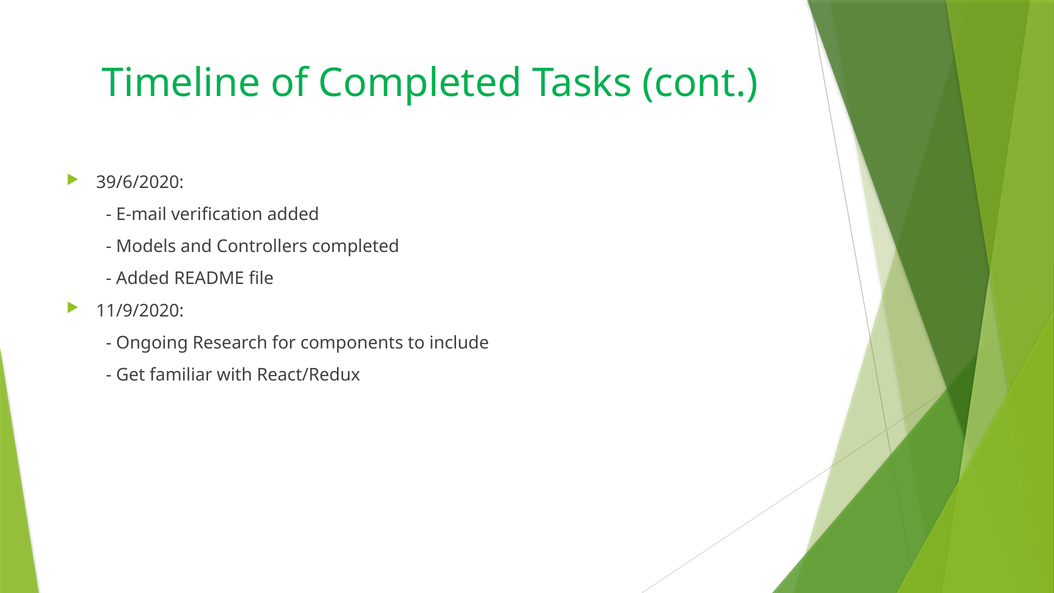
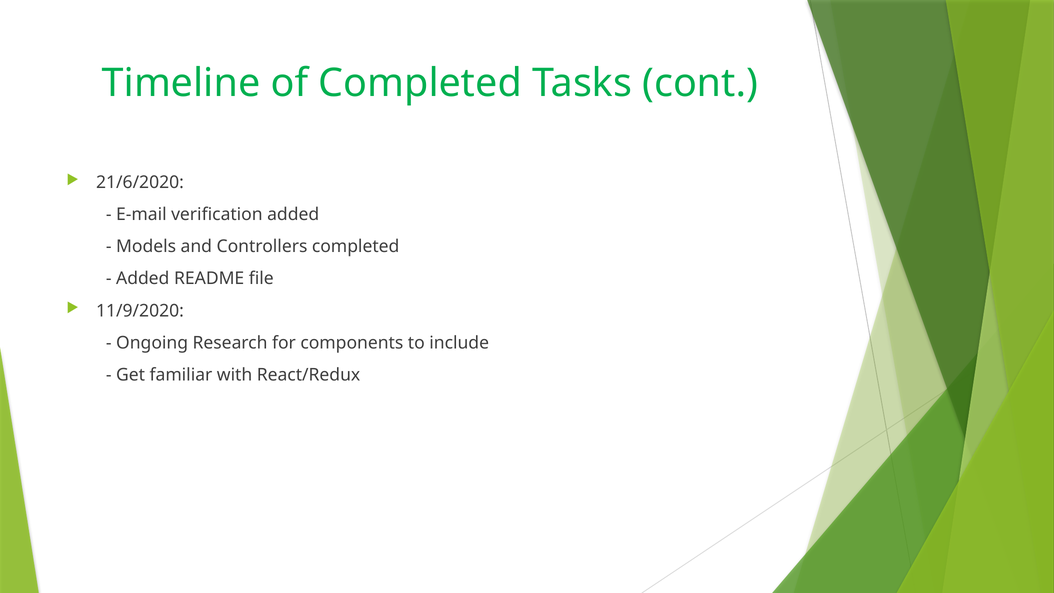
39/6/2020: 39/6/2020 -> 21/6/2020
